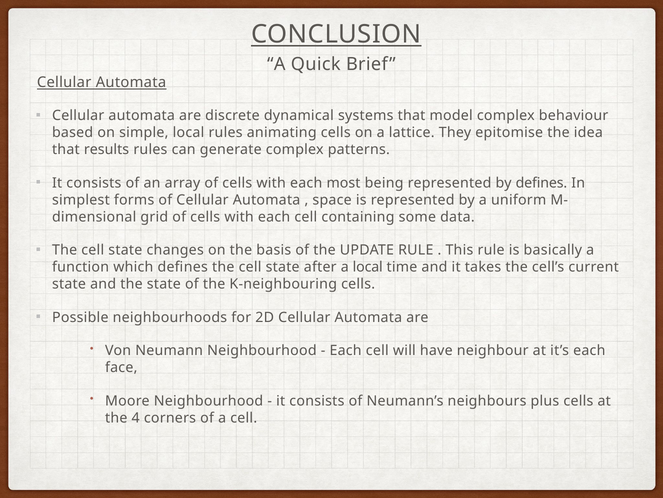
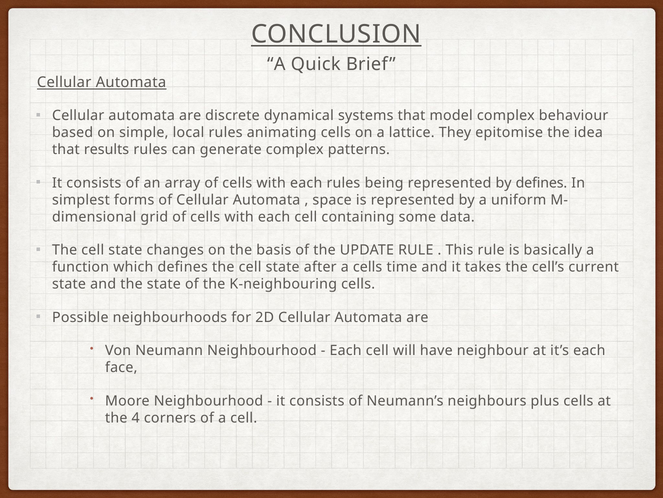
each most: most -> rules
a local: local -> cells
